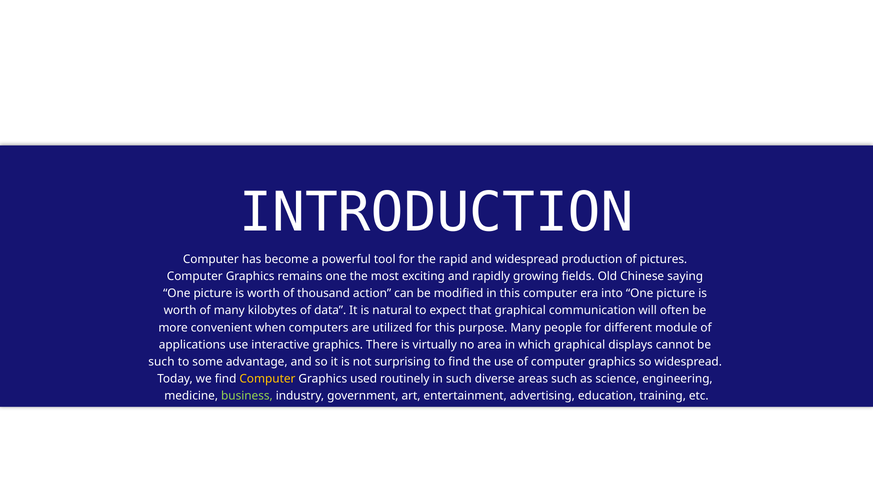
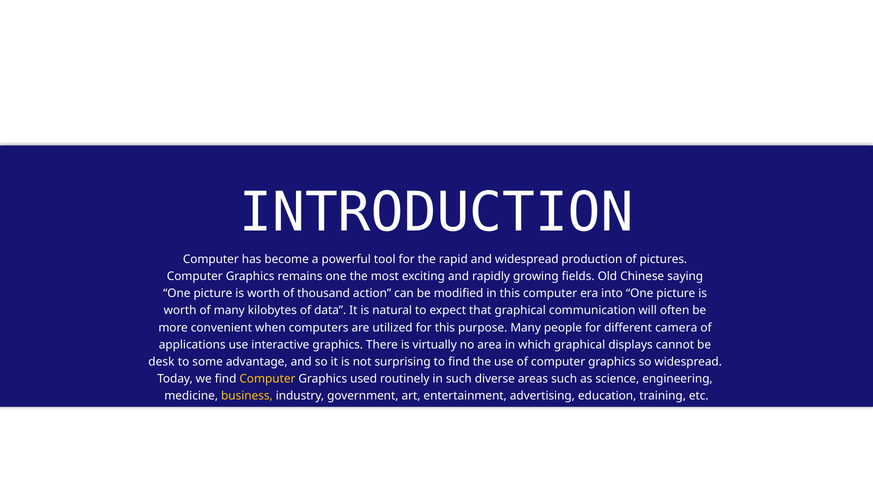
module: module -> camera
such at (161, 362): such -> desk
business colour: light green -> yellow
